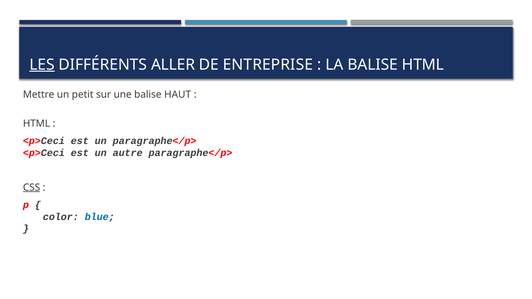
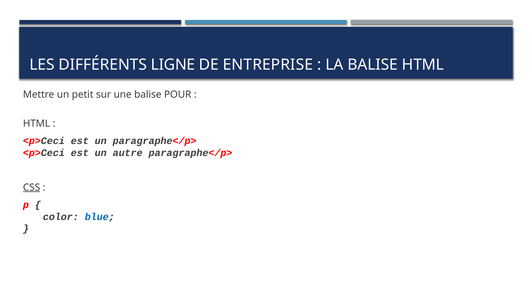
LES underline: present -> none
ALLER: ALLER -> LIGNE
HAUT: HAUT -> POUR
